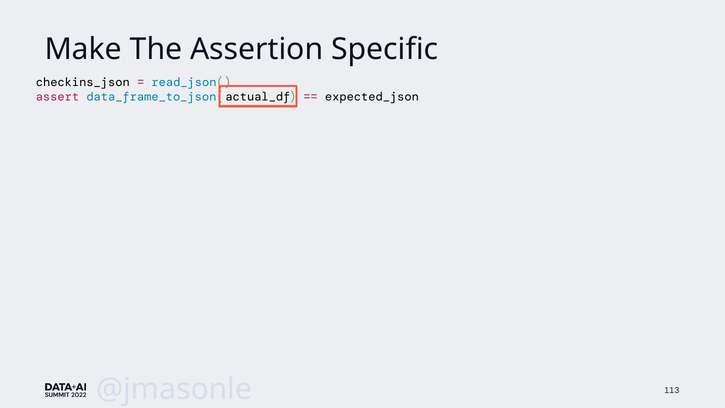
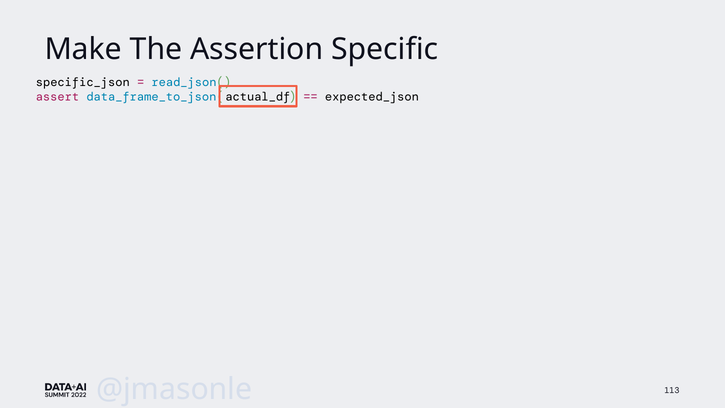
checkins_json: checkins_json -> specific_json
